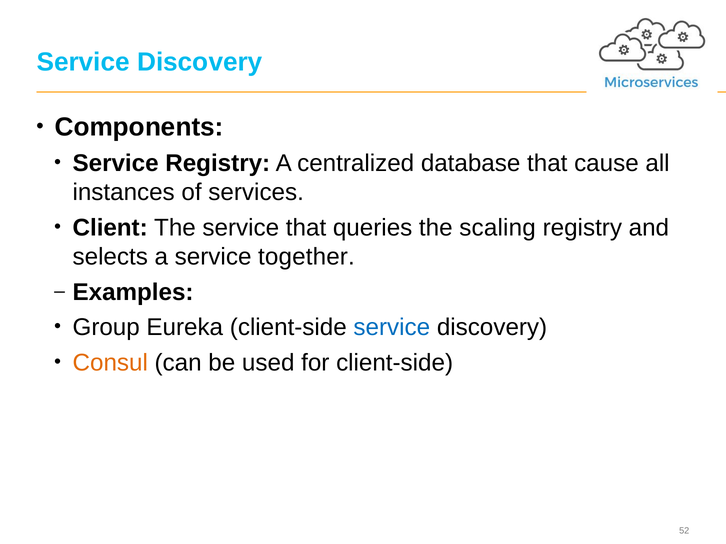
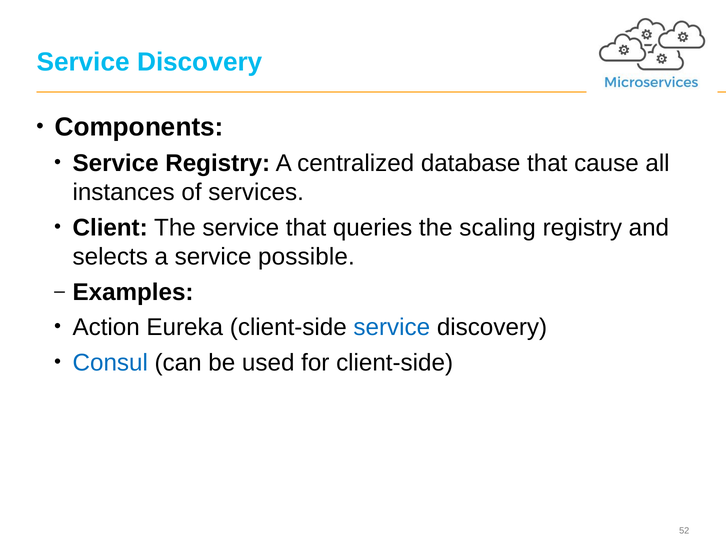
together: together -> possible
Group: Group -> Action
Consul colour: orange -> blue
